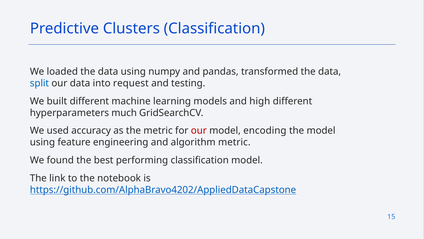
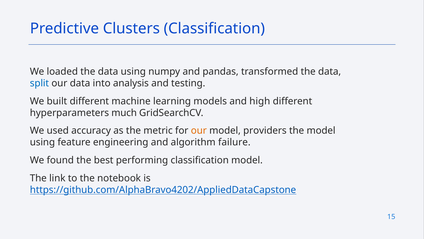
request: request -> analysis
our at (199, 130) colour: red -> orange
encoding: encoding -> providers
algorithm metric: metric -> failure
